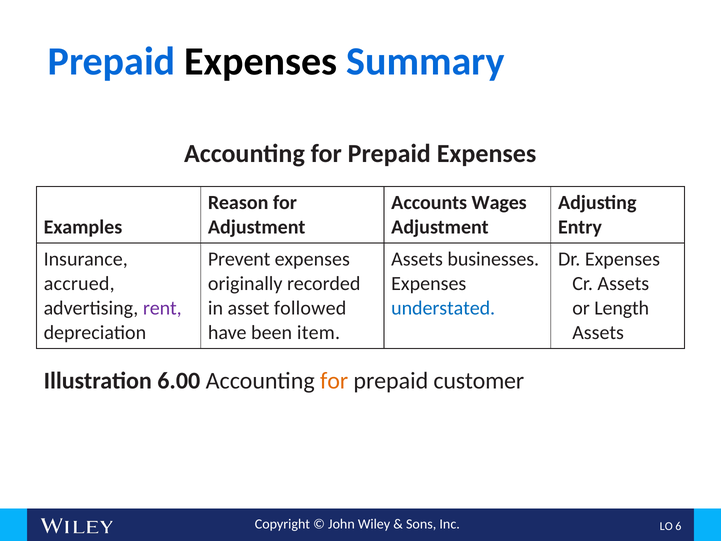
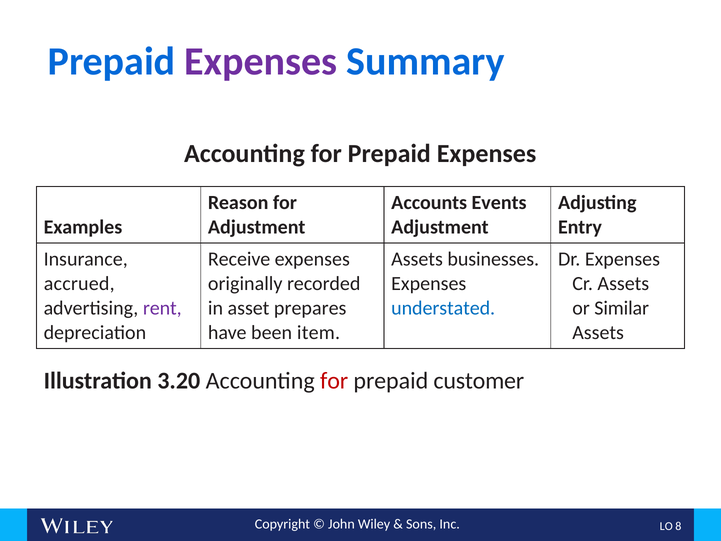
Expenses at (261, 61) colour: black -> purple
Wages: Wages -> Events
Prevent: Prevent -> Receive
followed: followed -> prepares
Length: Length -> Similar
6.00: 6.00 -> 3.20
for at (334, 381) colour: orange -> red
6: 6 -> 8
